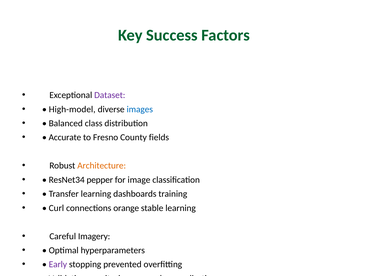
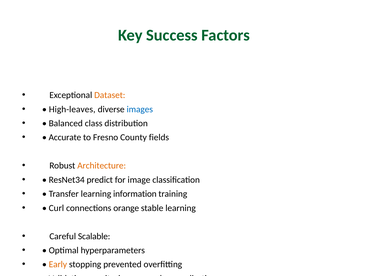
Dataset colour: purple -> orange
High-model: High-model -> High-leaves
pepper: pepper -> predict
dashboards: dashboards -> information
Imagery: Imagery -> Scalable
Early colour: purple -> orange
